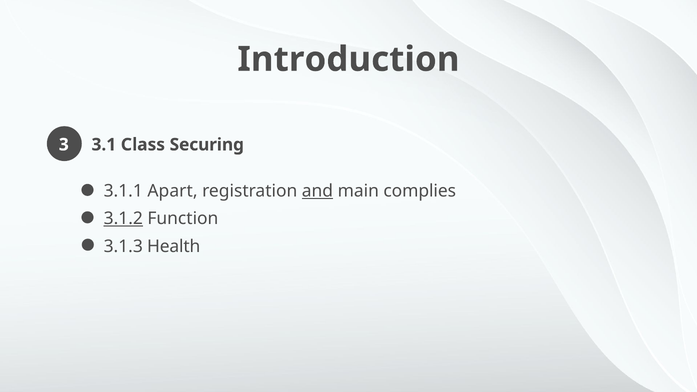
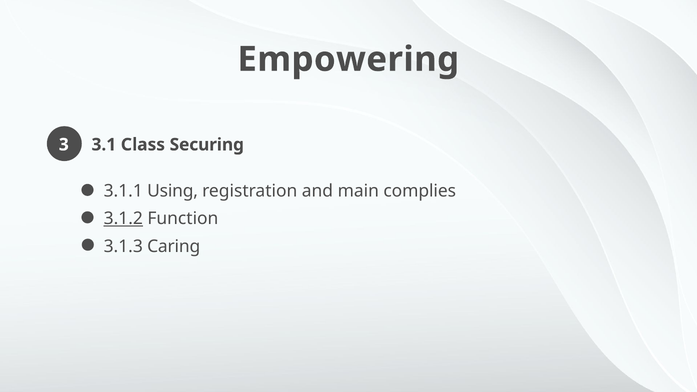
Introduction: Introduction -> Empowering
Apart: Apart -> Using
and underline: present -> none
Health: Health -> Caring
